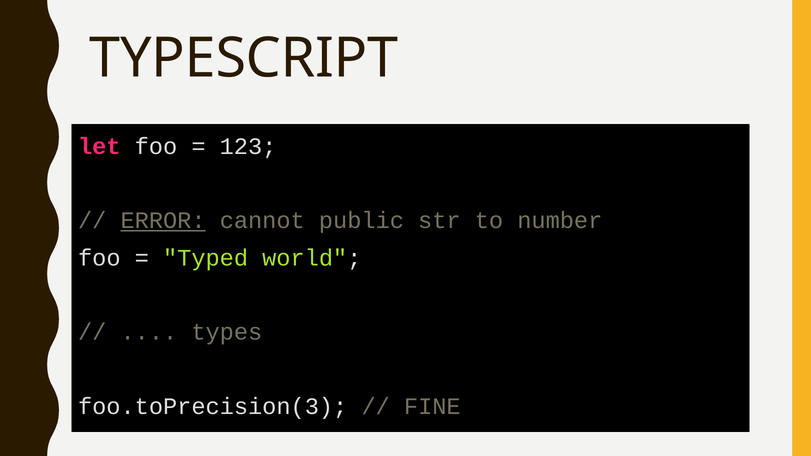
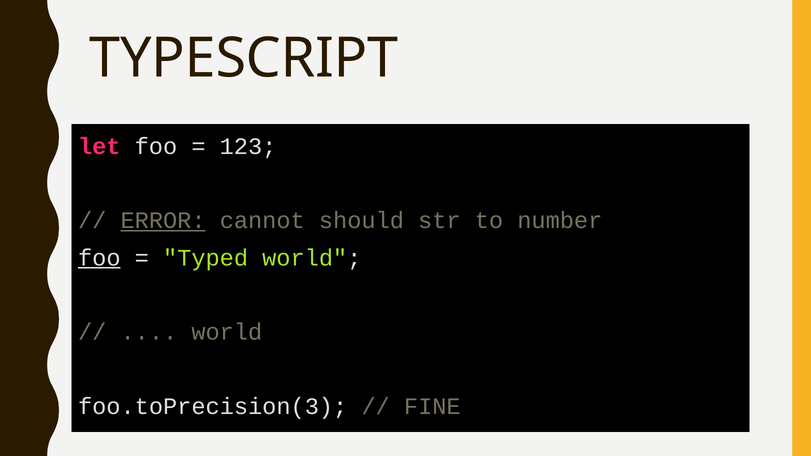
public: public -> should
foo at (99, 258) underline: none -> present
types at (227, 332): types -> world
